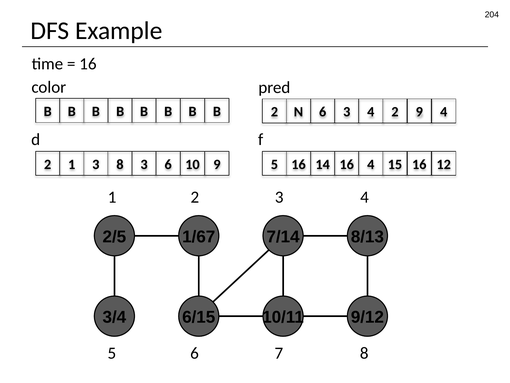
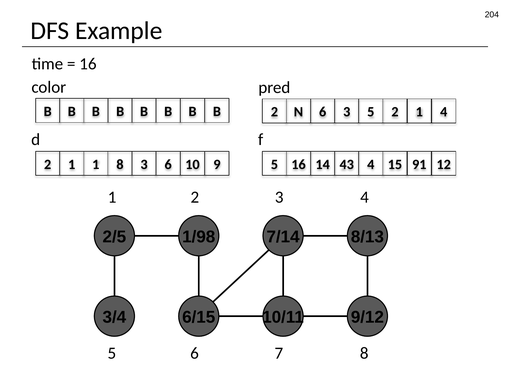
6 3 4: 4 -> 5
9 at (419, 112): 9 -> 1
2 1 3: 3 -> 1
14 16: 16 -> 43
15 16: 16 -> 91
1/67: 1/67 -> 1/98
